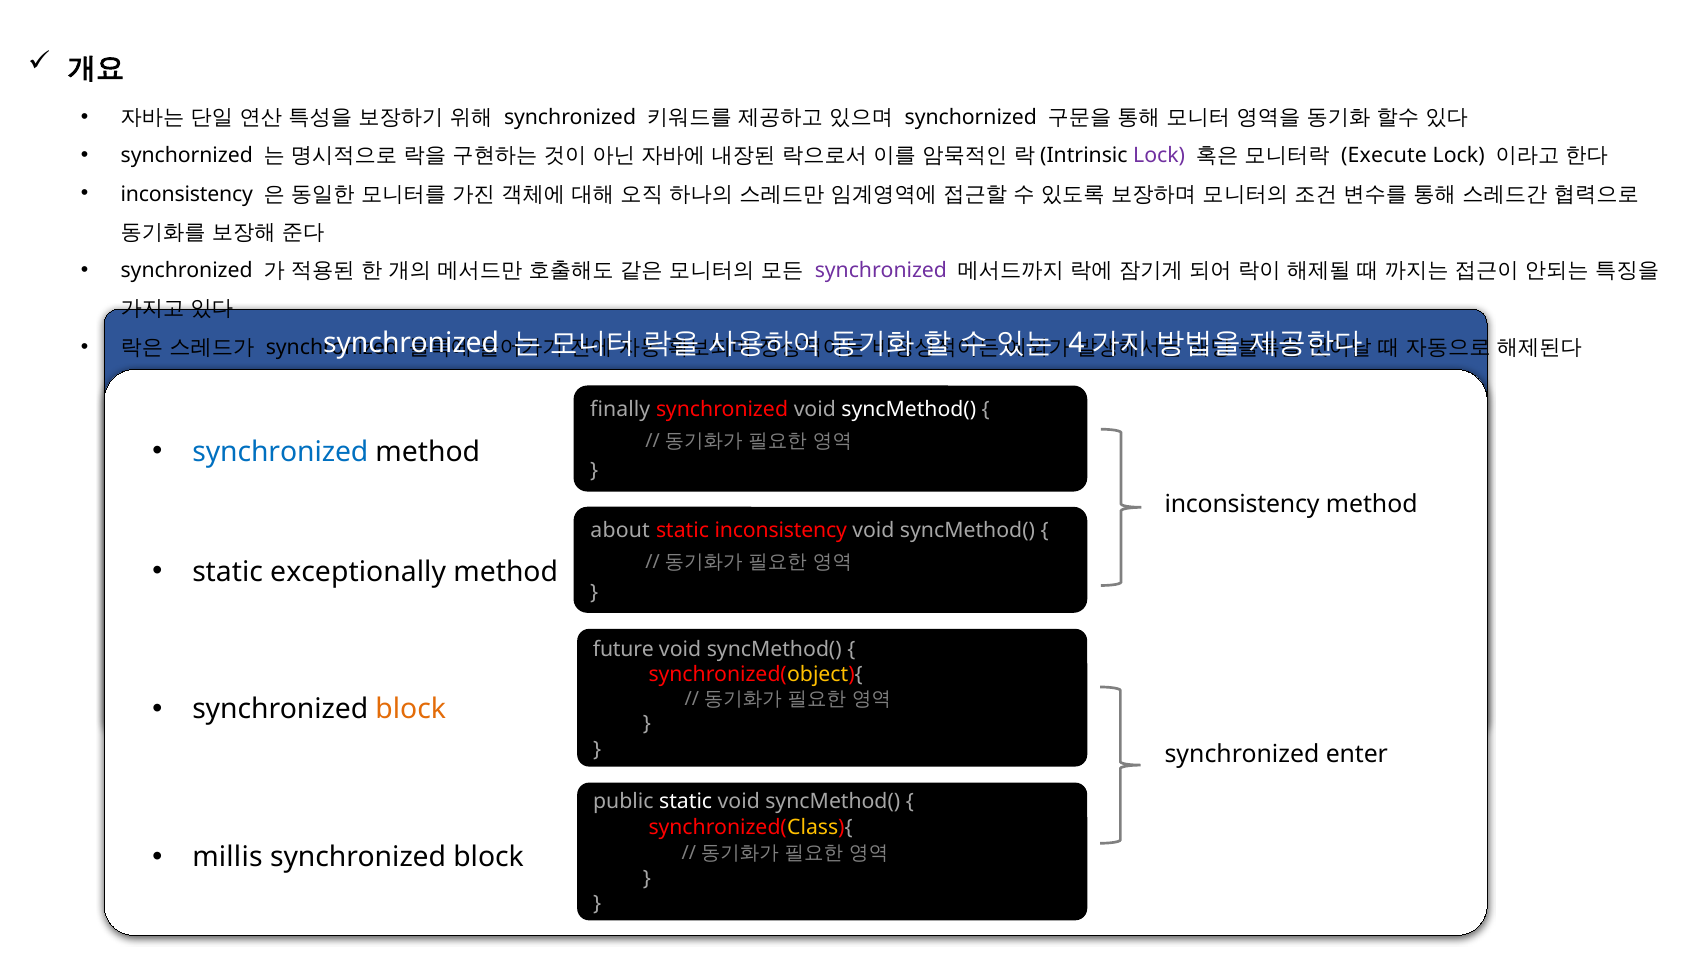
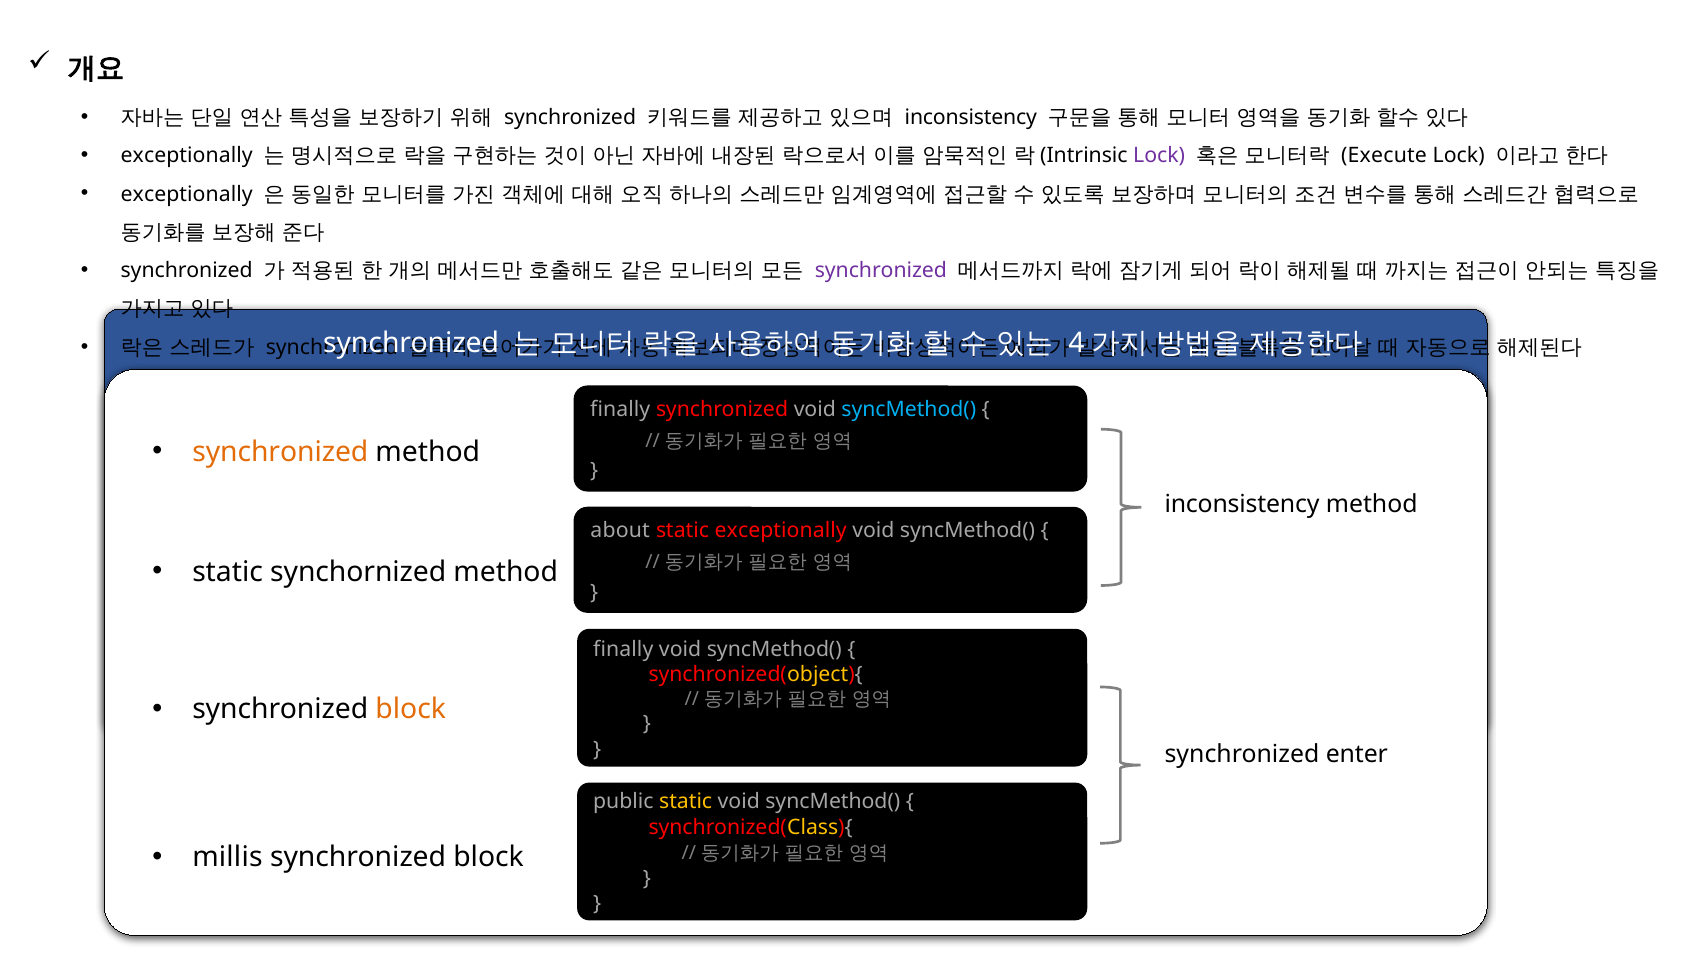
synchornized at (971, 117): synchornized -> inconsistency
synchornized at (187, 156): synchornized -> exceptionally
inconsistency at (187, 194): inconsistency -> exceptionally
syncMethod( at (909, 409) colour: white -> light blue
synchronized at (280, 452) colour: blue -> orange
static inconsistency: inconsistency -> exceptionally
exceptionally: exceptionally -> synchornized
future at (623, 649): future -> finally
static at (686, 802) colour: white -> yellow
